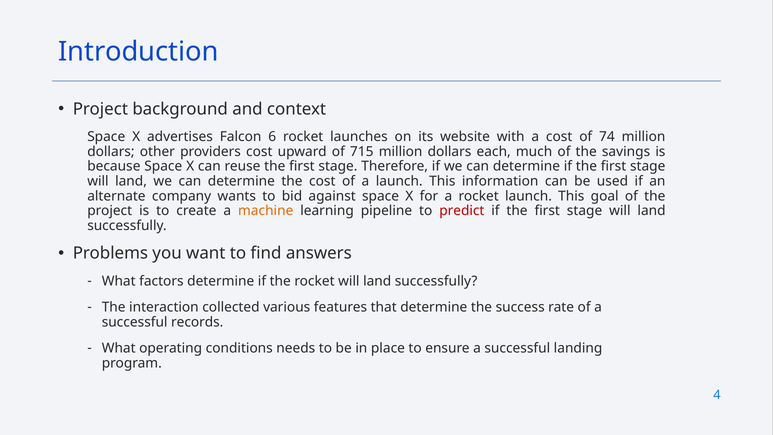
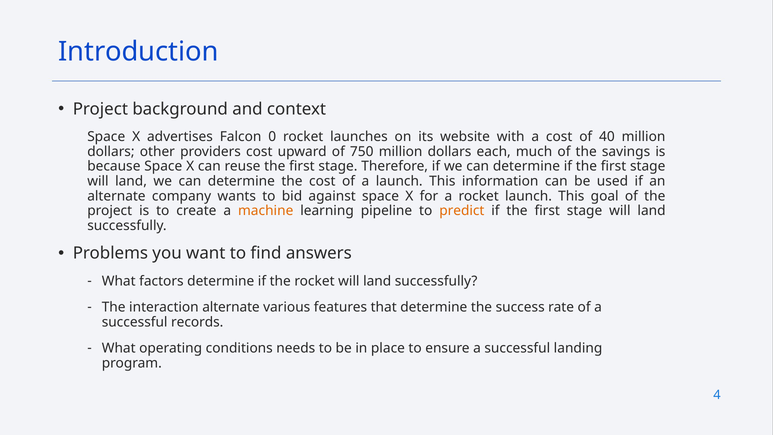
6: 6 -> 0
74: 74 -> 40
715: 715 -> 750
predict colour: red -> orange
interaction collected: collected -> alternate
